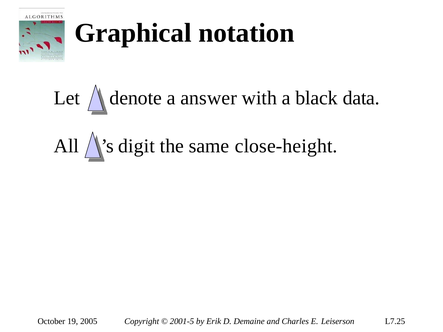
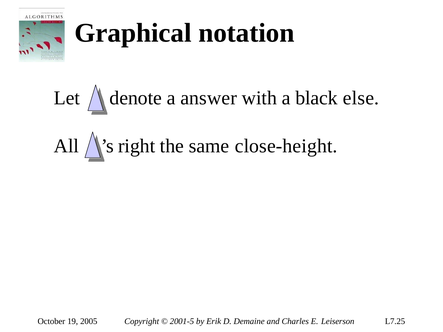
data: data -> else
digit: digit -> right
